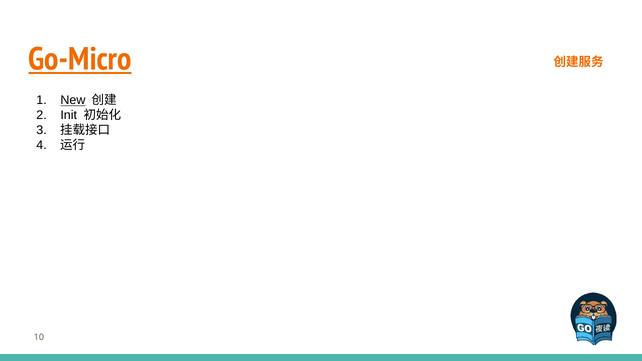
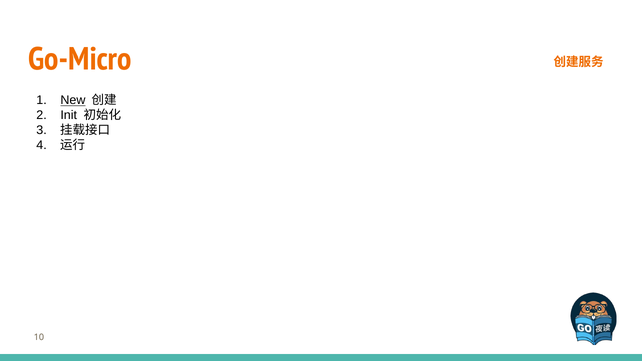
Go-Micro underline: present -> none
